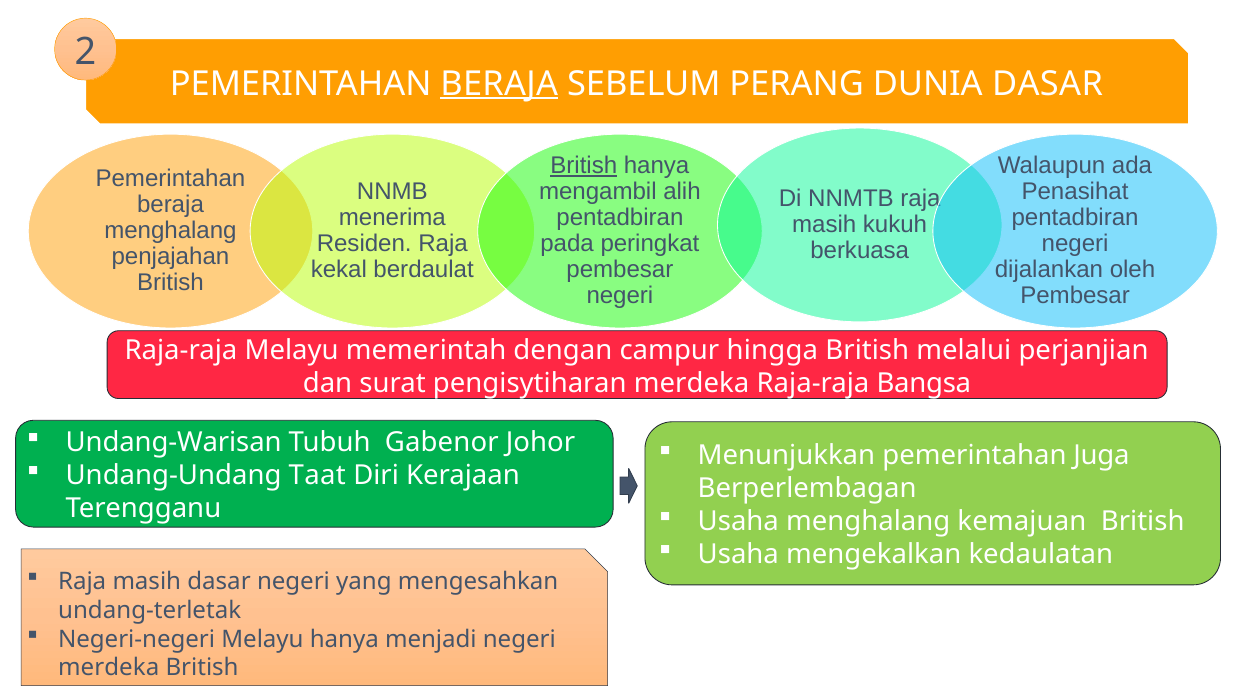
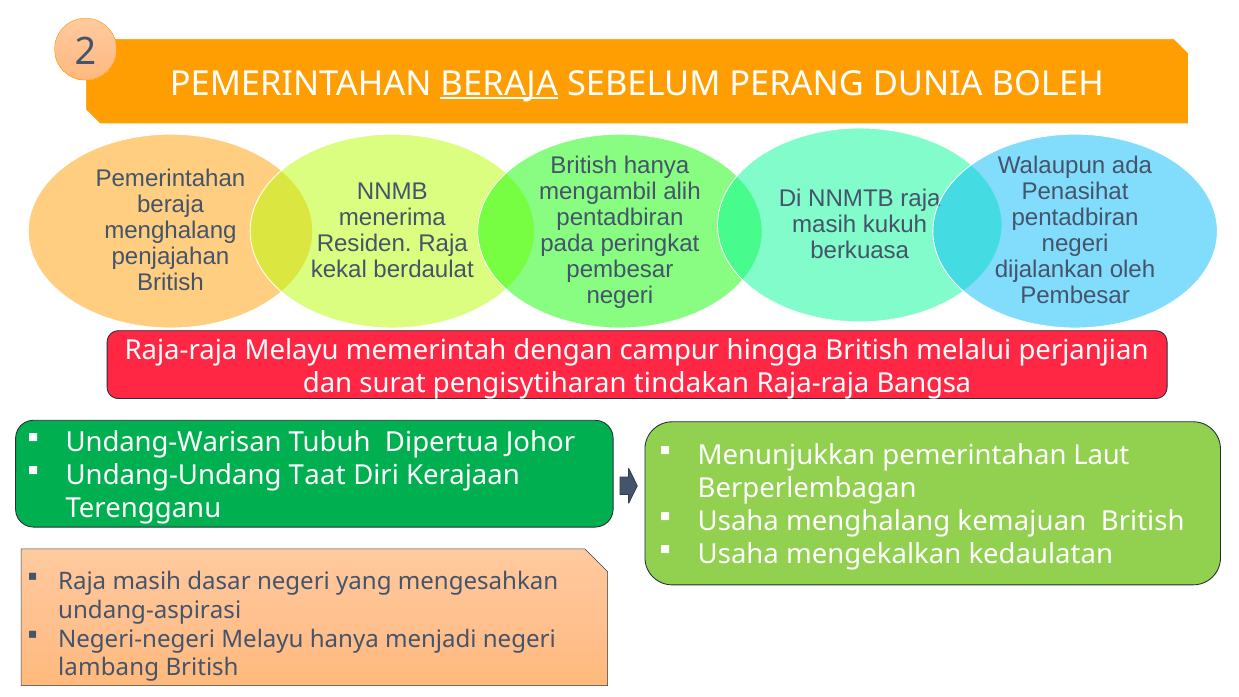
DUNIA DASAR: DASAR -> BOLEH
British at (584, 166) underline: present -> none
pengisytiharan merdeka: merdeka -> tindakan
Gabenor: Gabenor -> Dipertua
Juga: Juga -> Laut
undang-terletak: undang-terletak -> undang-aspirasi
merdeka at (109, 668): merdeka -> lambang
